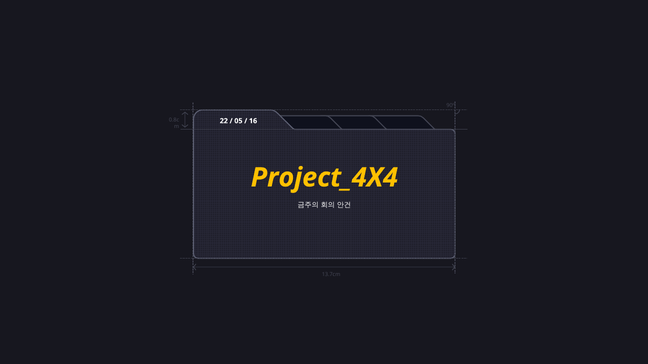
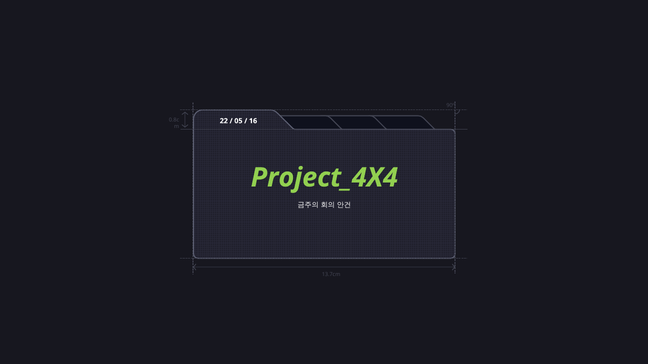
Project_4X4 colour: yellow -> light green
